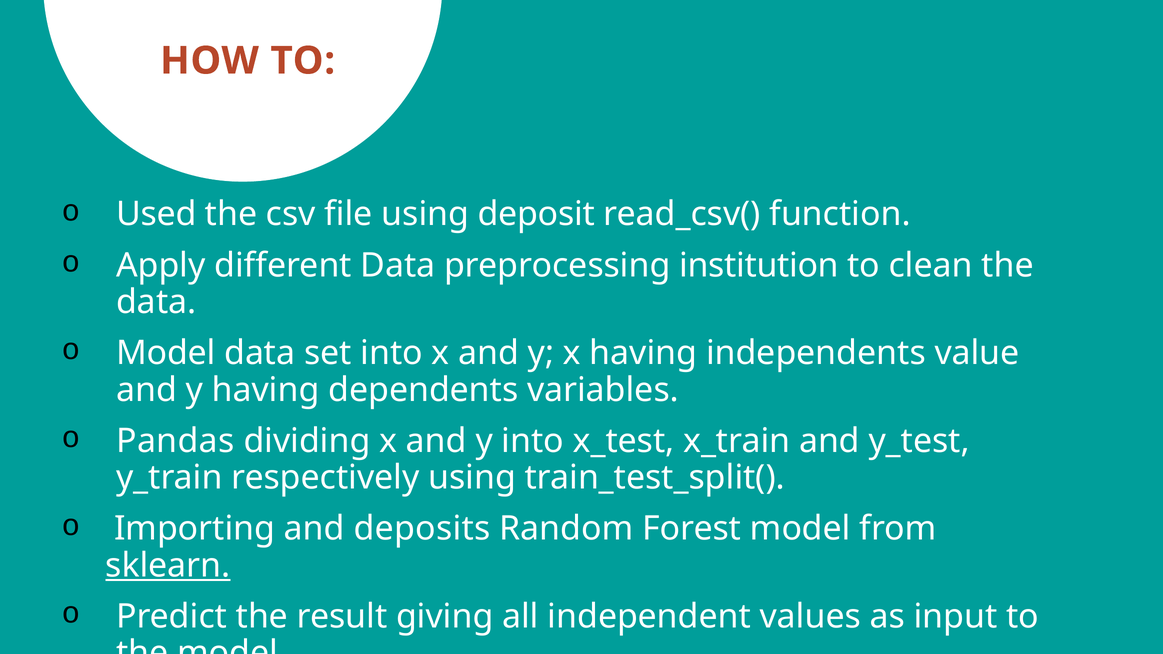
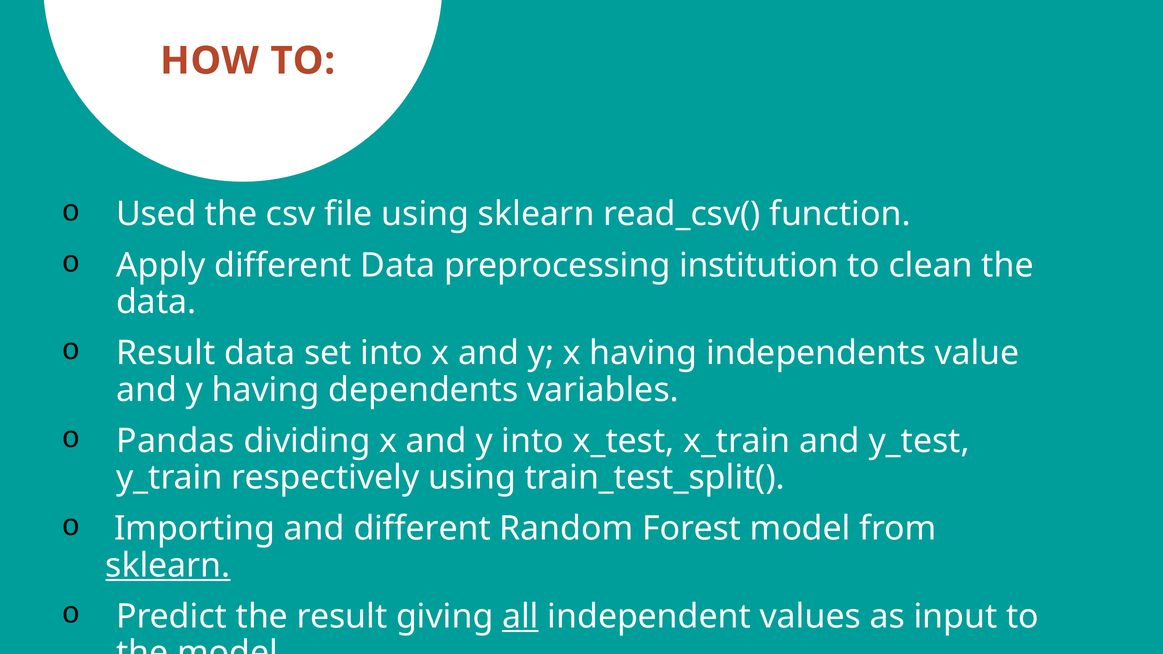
using deposit: deposit -> sklearn
Model at (166, 353): Model -> Result
and deposits: deposits -> different
all underline: none -> present
